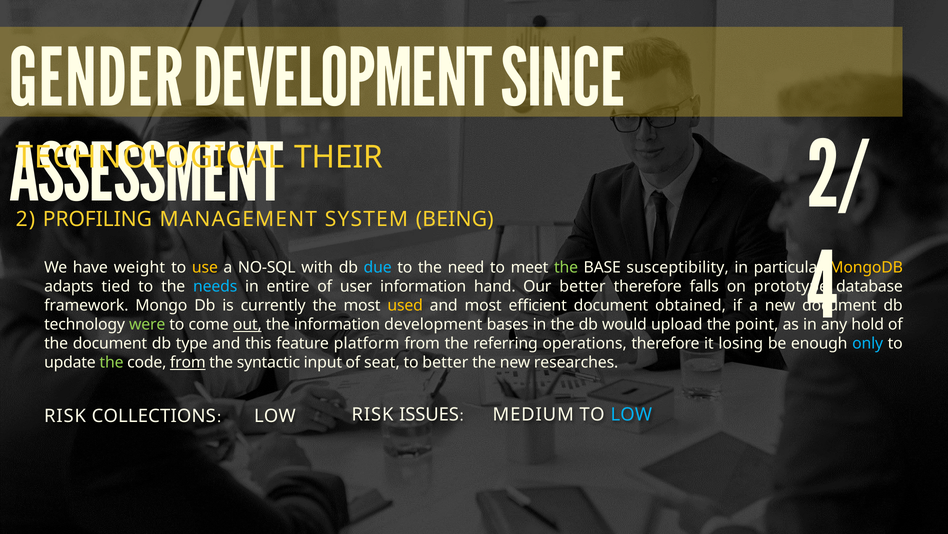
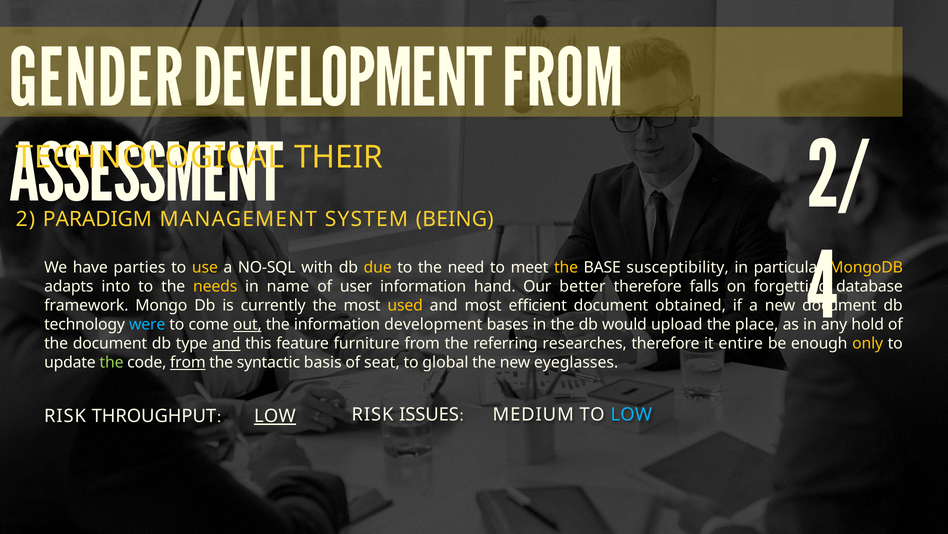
DEVELOPMENT SINCE: SINCE -> FROM
PROFILING: PROFILING -> PARADIGM
weight: weight -> parties
due colour: light blue -> yellow
the at (566, 267) colour: light green -> yellow
tied: tied -> into
needs colour: light blue -> yellow
entire: entire -> name
prototype: prototype -> forgetting
were colour: light green -> light blue
point: point -> place
and at (226, 343) underline: none -> present
platform: platform -> furniture
operations: operations -> researches
losing: losing -> entire
only colour: light blue -> yellow
input: input -> basis
to better: better -> global
researches: researches -> eyeglasses
COLLECTIONS: COLLECTIONS -> THROUGHPUT
LOW at (275, 416) underline: none -> present
